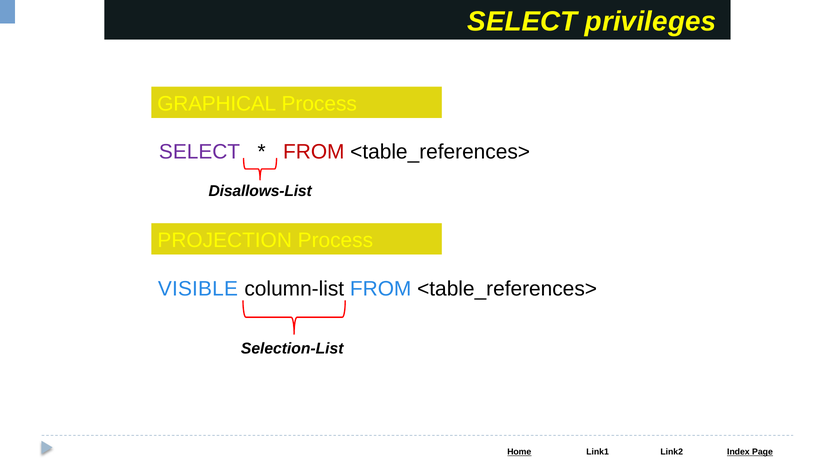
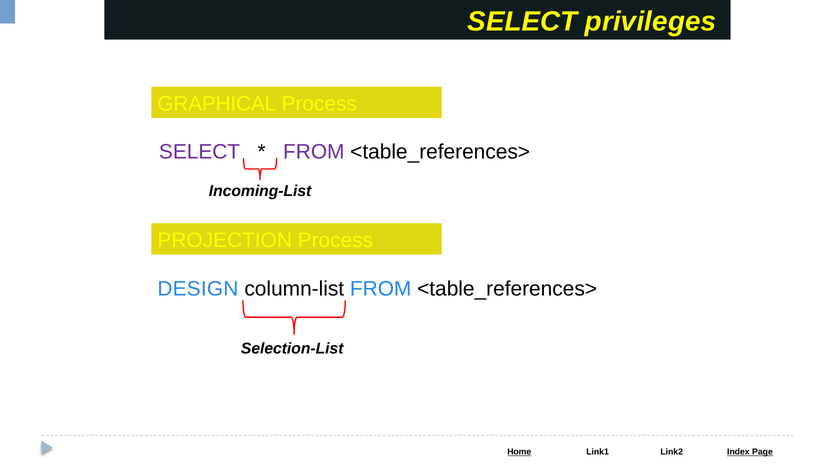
FROM at (314, 152) colour: red -> purple
Disallows-List: Disallows-List -> Incoming-List
VISIBLE: VISIBLE -> DESIGN
